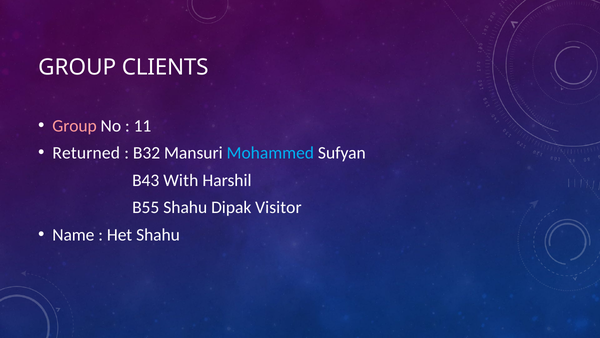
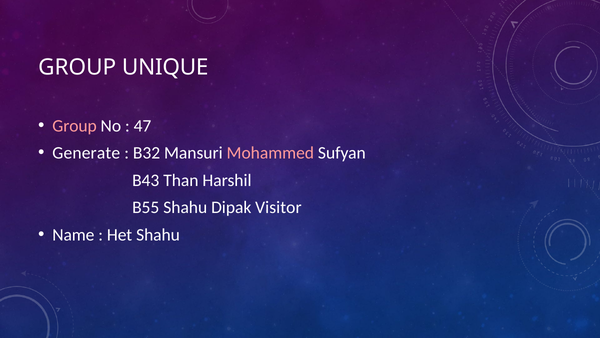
CLIENTS: CLIENTS -> UNIQUE
11: 11 -> 47
Returned: Returned -> Generate
Mohammed colour: light blue -> pink
With: With -> Than
